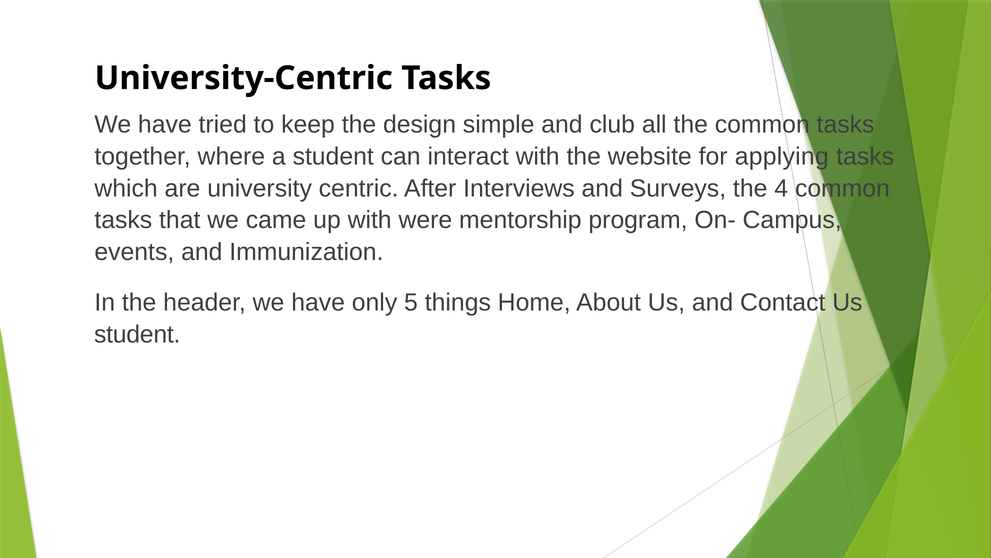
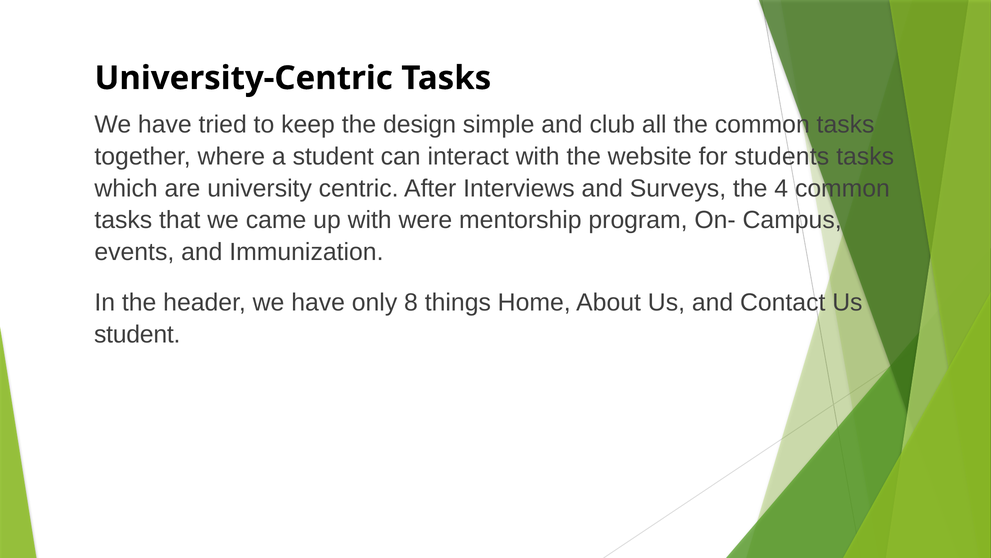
applying: applying -> students
5: 5 -> 8
